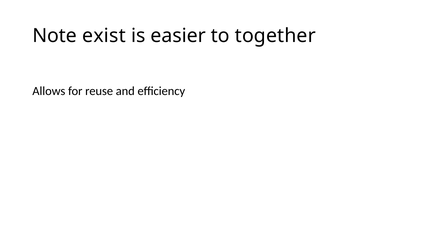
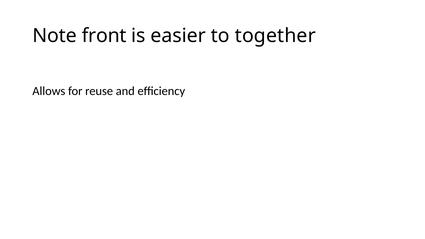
exist: exist -> front
